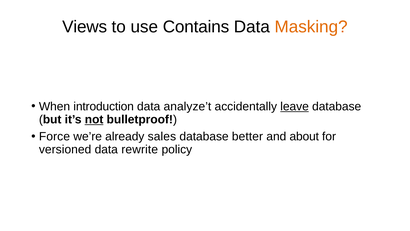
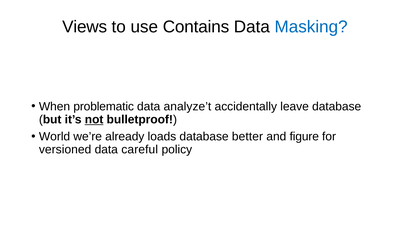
Masking colour: orange -> blue
introduction: introduction -> problematic
leave underline: present -> none
Force: Force -> World
sales: sales -> loads
about: about -> figure
rewrite: rewrite -> careful
